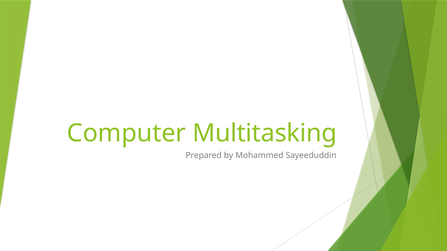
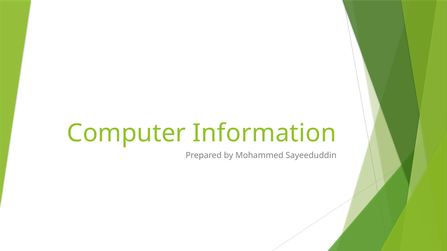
Multitasking: Multitasking -> Information
